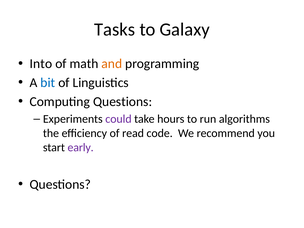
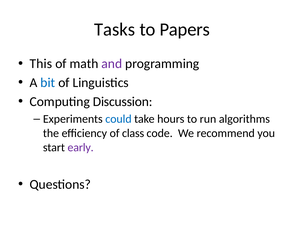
Galaxy: Galaxy -> Papers
Into: Into -> This
and colour: orange -> purple
Computing Questions: Questions -> Discussion
could colour: purple -> blue
read: read -> class
